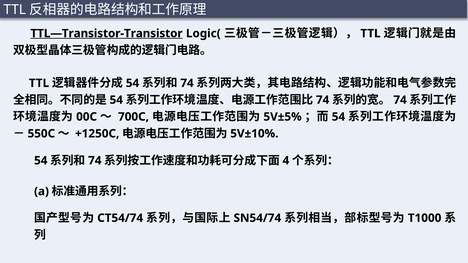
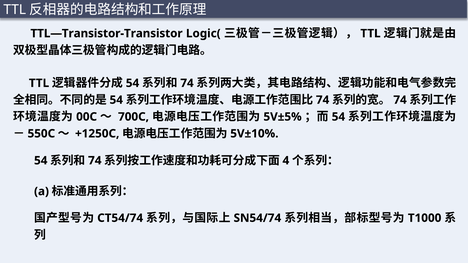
TTL—Transistor-Transistor underline: present -> none
